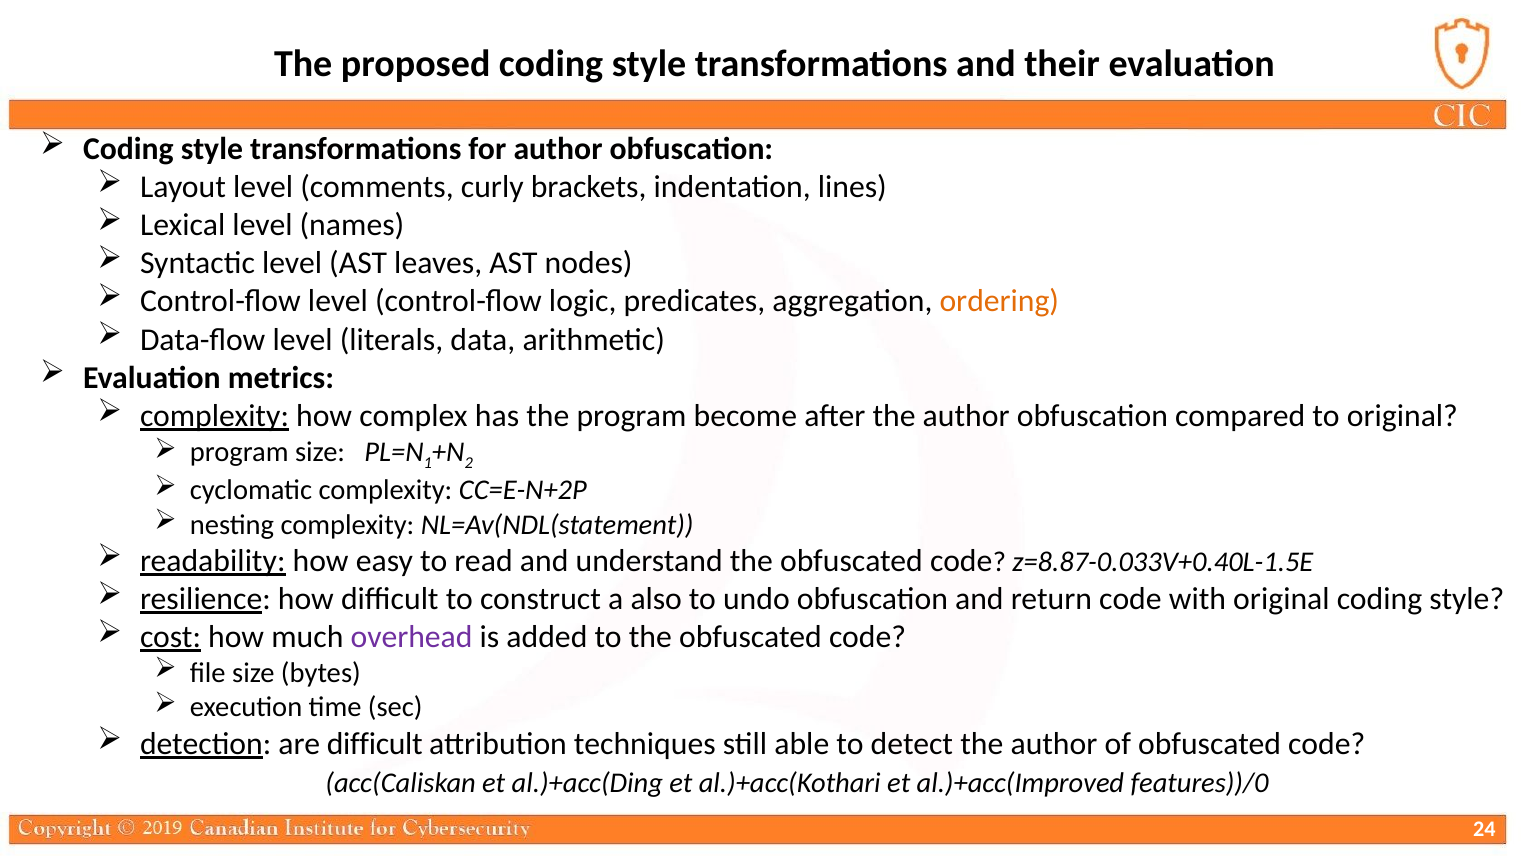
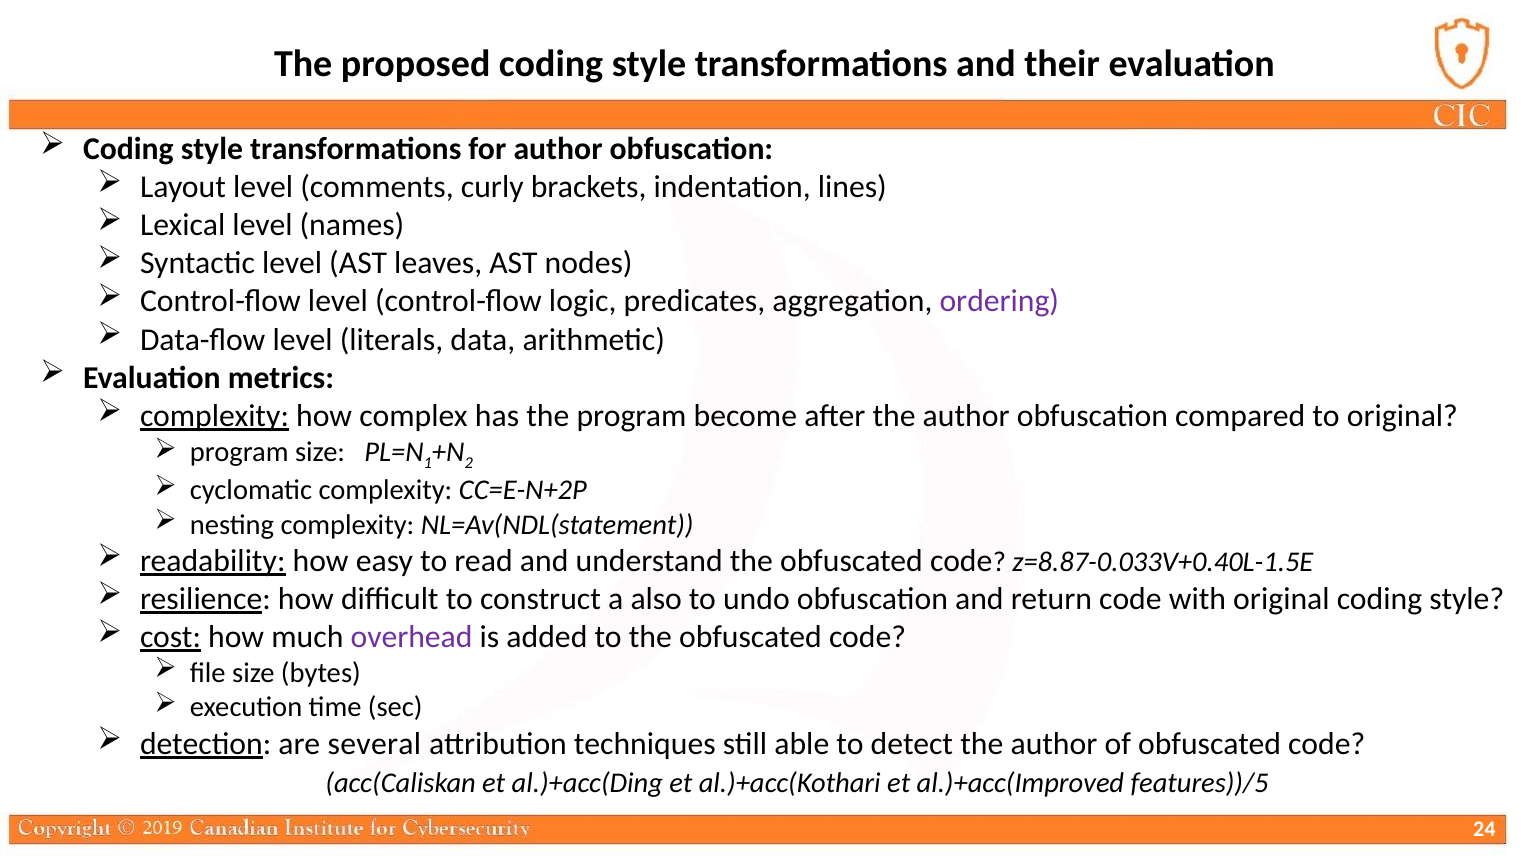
ordering colour: orange -> purple
are difficult: difficult -> several
features))/0: features))/0 -> features))/5
